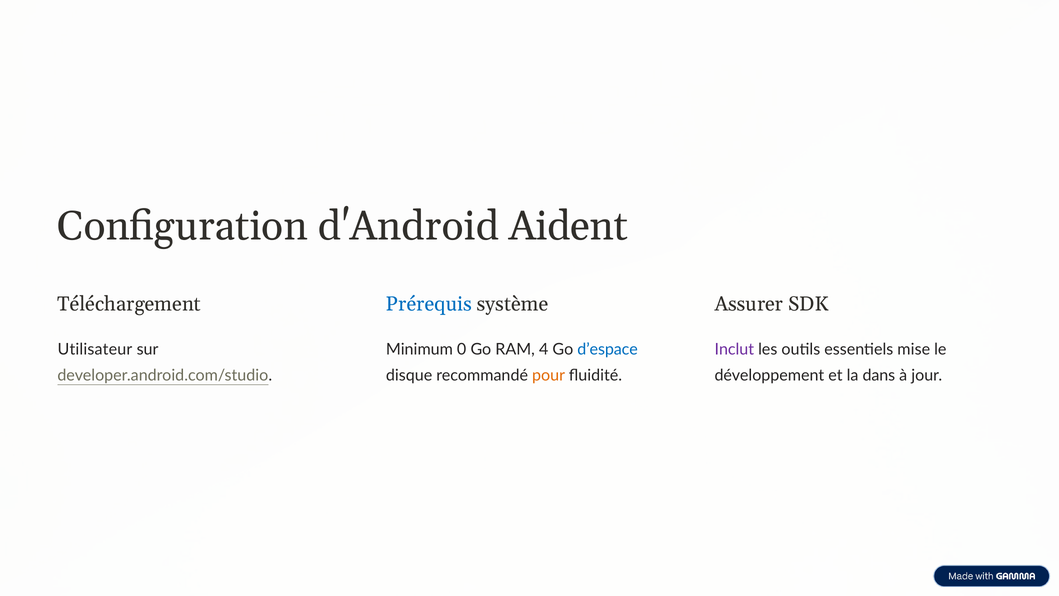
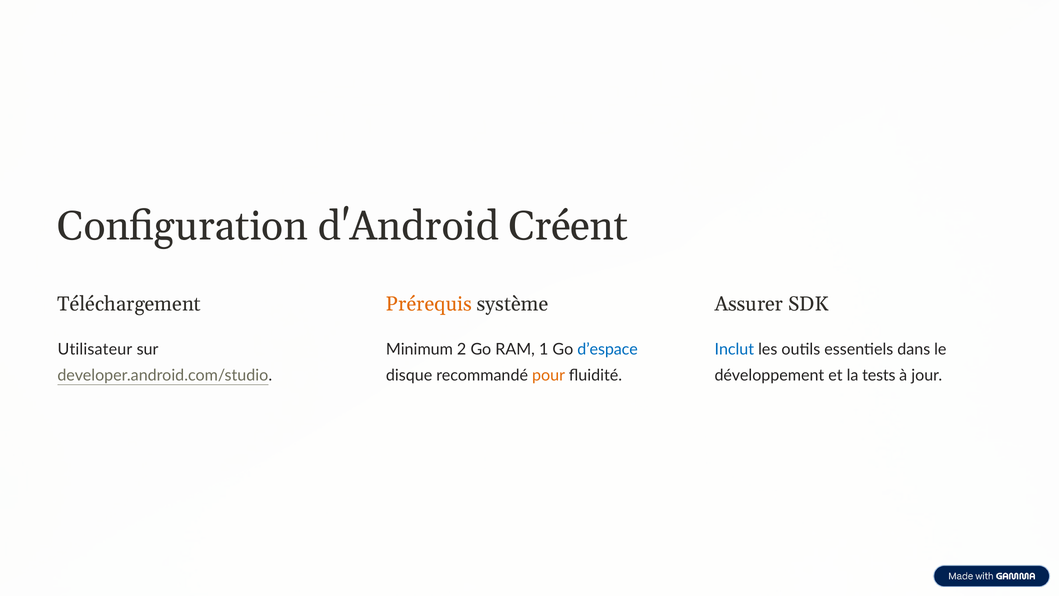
Aident: Aident -> Créent
Prérequis colour: blue -> orange
0: 0 -> 2
4: 4 -> 1
Inclut colour: purple -> blue
mise: mise -> dans
dans: dans -> tests
